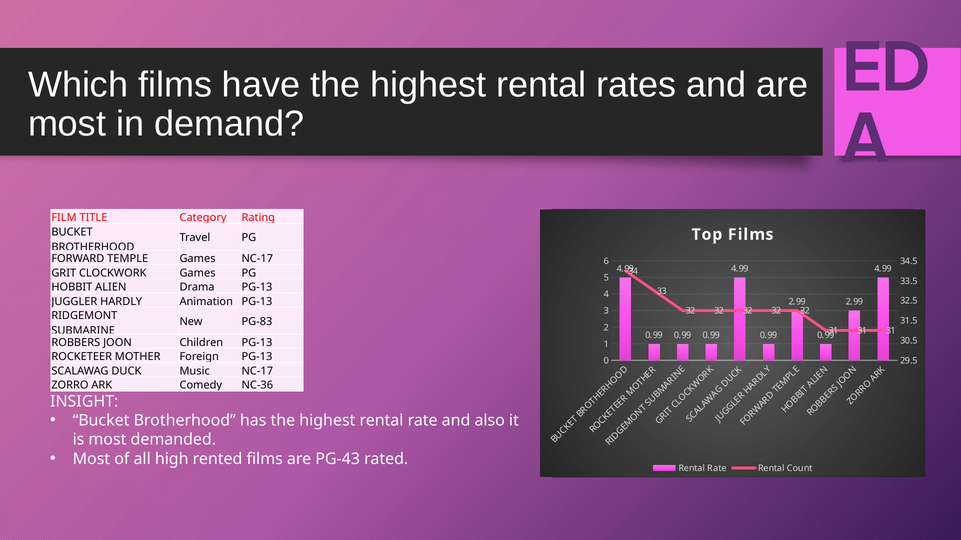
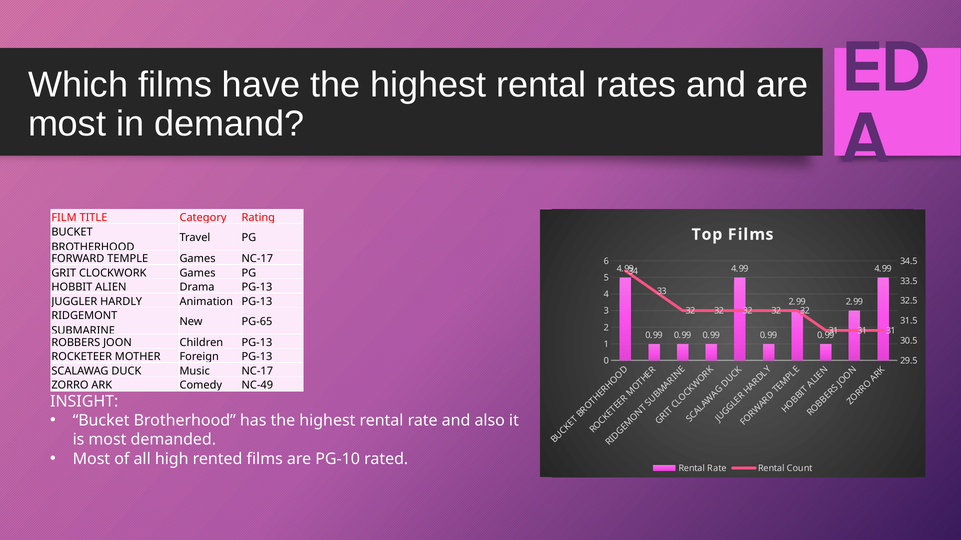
PG-83: PG-83 -> PG-65
NC-36: NC-36 -> NC-49
PG-43: PG-43 -> PG-10
